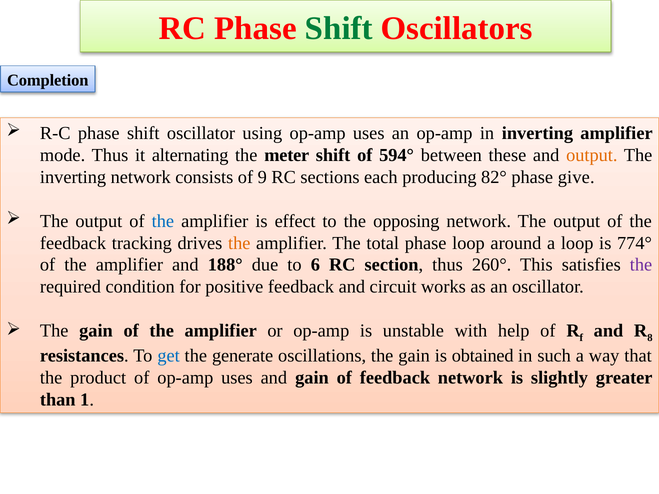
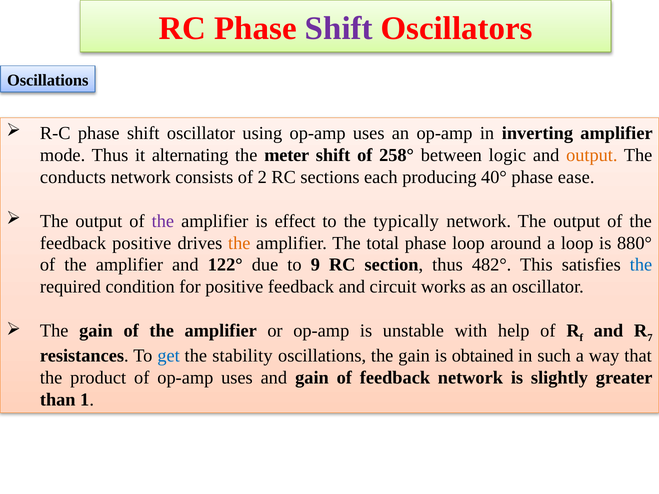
Shift at (339, 28) colour: green -> purple
Completion at (48, 80): Completion -> Oscillations
594°: 594° -> 258°
these: these -> logic
inverting at (73, 177): inverting -> conducts
9: 9 -> 2
82°: 82° -> 40°
give: give -> ease
the at (163, 221) colour: blue -> purple
opposing: opposing -> typically
feedback tracking: tracking -> positive
774°: 774° -> 880°
188°: 188° -> 122°
6: 6 -> 9
260°: 260° -> 482°
the at (641, 265) colour: purple -> blue
8: 8 -> 7
generate: generate -> stability
